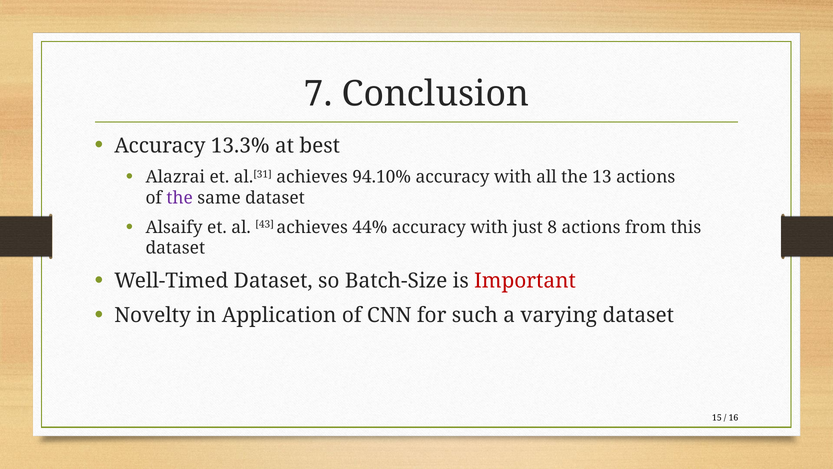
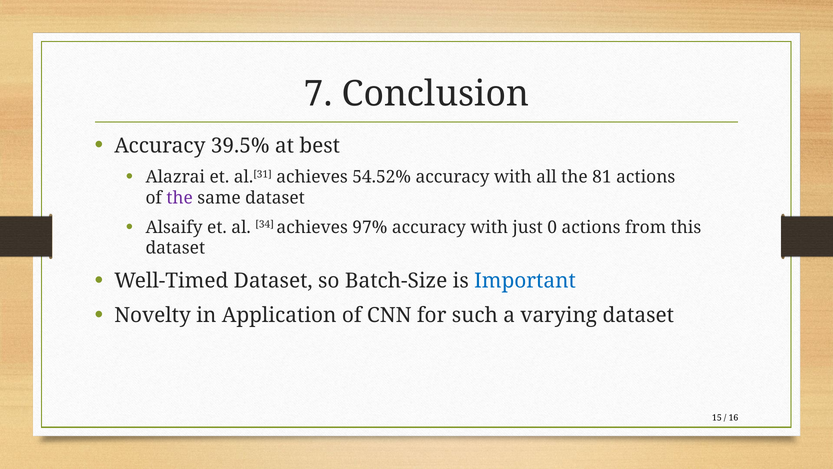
13.3%: 13.3% -> 39.5%
94.10%: 94.10% -> 54.52%
13: 13 -> 81
43: 43 -> 34
44%: 44% -> 97%
8: 8 -> 0
Important colour: red -> blue
